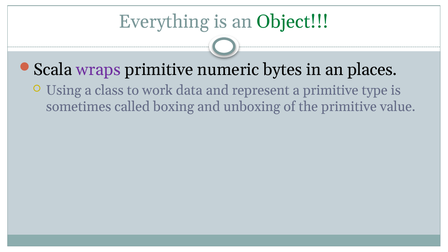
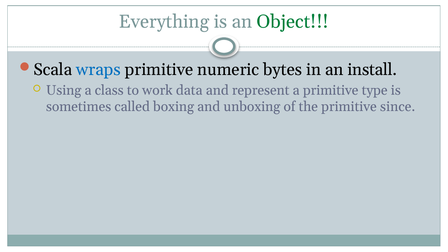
wraps colour: purple -> blue
places: places -> install
value: value -> since
